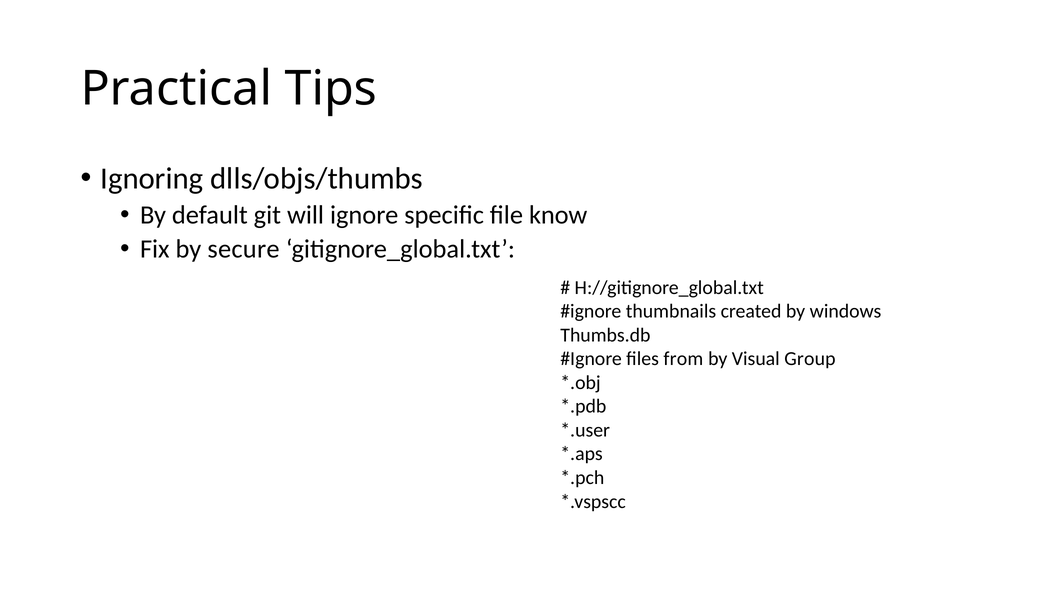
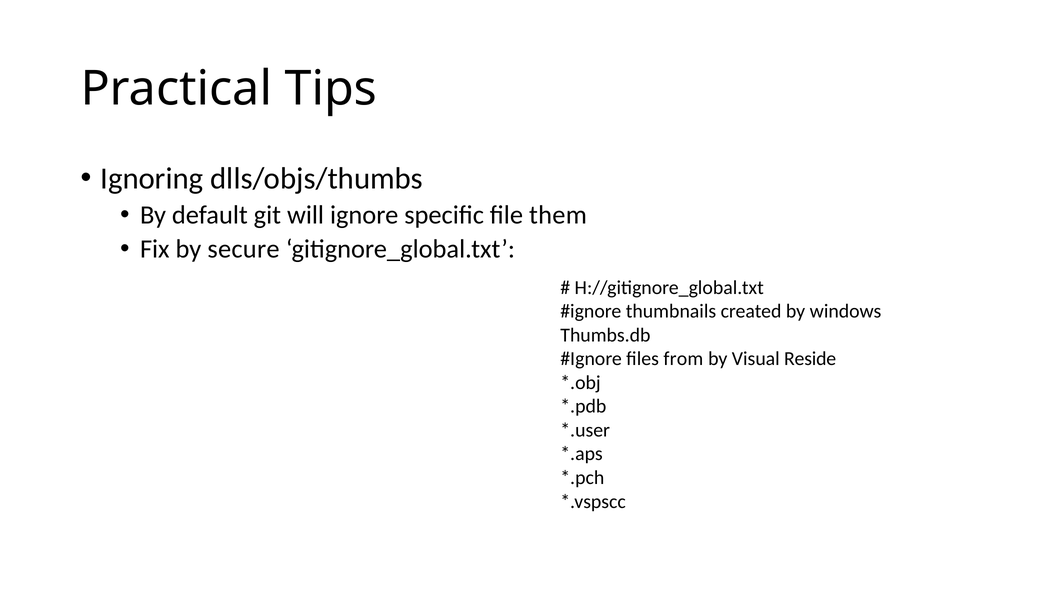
know: know -> them
Group: Group -> Reside
